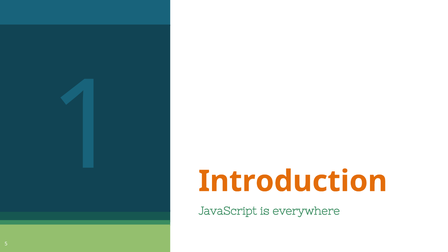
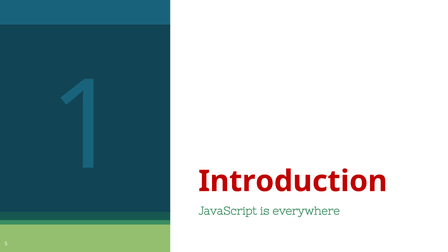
Introduction colour: orange -> red
